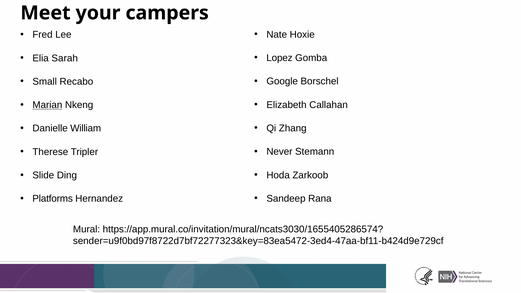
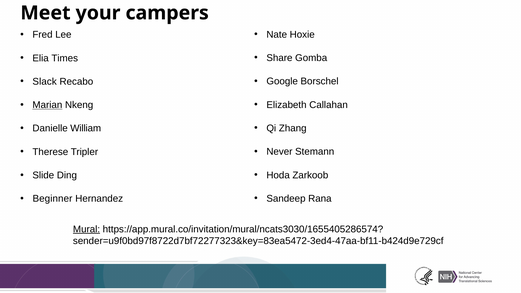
Lopez: Lopez -> Share
Sarah: Sarah -> Times
Small: Small -> Slack
Platforms: Platforms -> Beginner
Mural underline: none -> present
